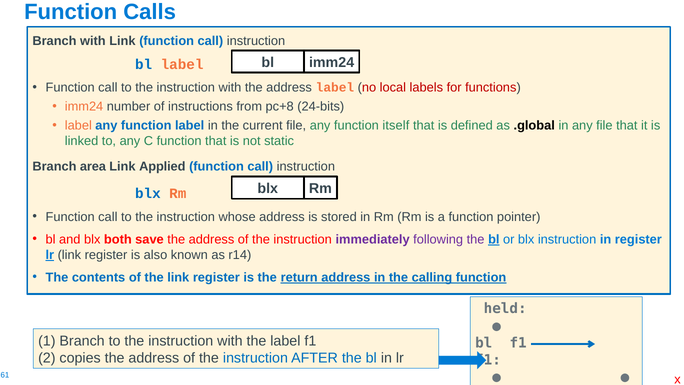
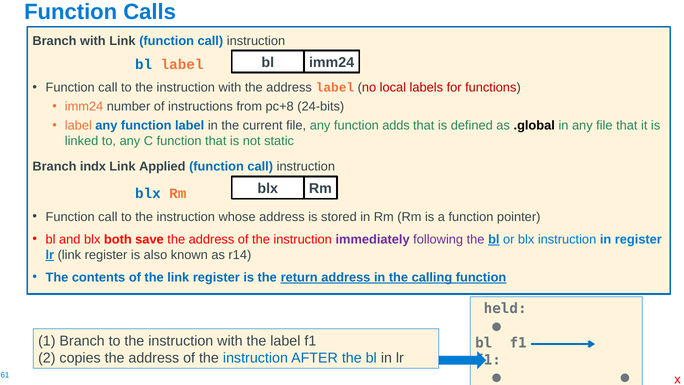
itself: itself -> adds
area: area -> indx
